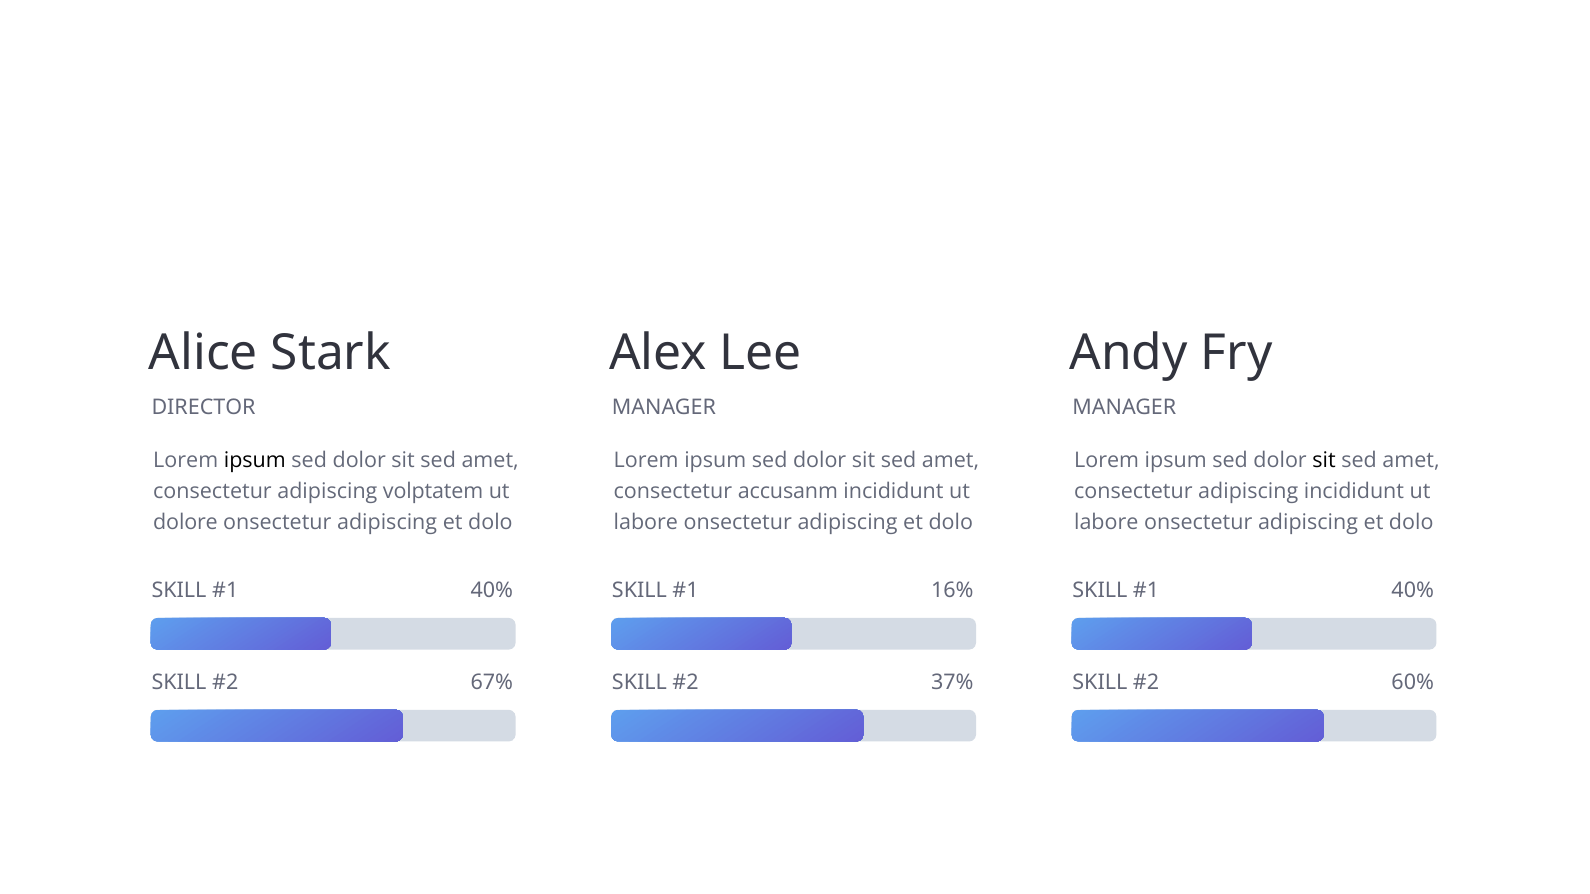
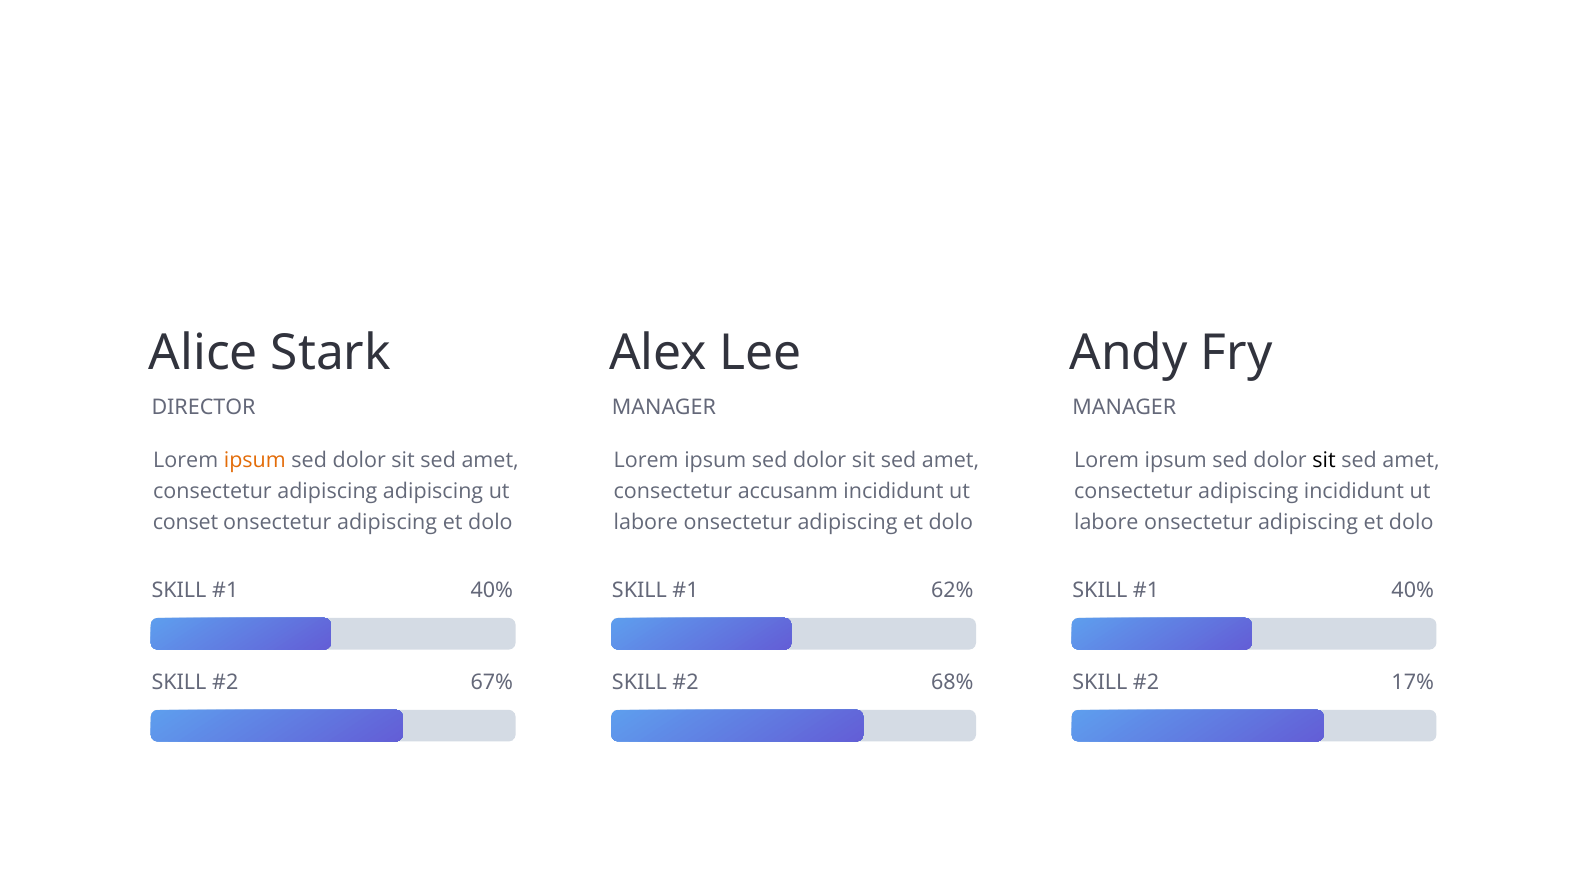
ipsum at (255, 461) colour: black -> orange
adipiscing volptatem: volptatem -> adipiscing
dolore: dolore -> conset
16%: 16% -> 62%
37%: 37% -> 68%
60%: 60% -> 17%
